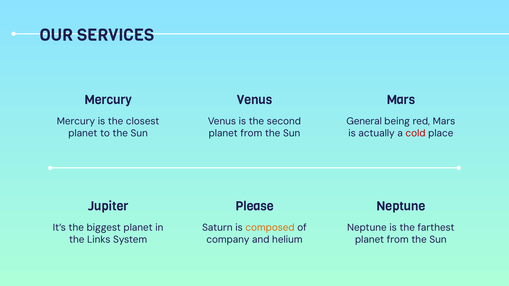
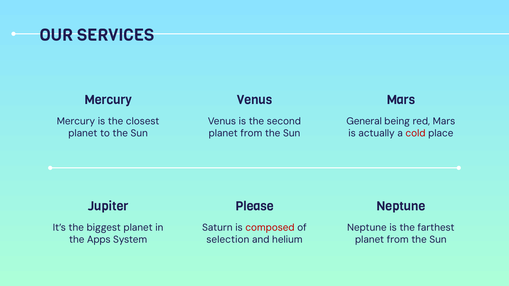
composed colour: orange -> red
Links: Links -> Apps
company: company -> selection
